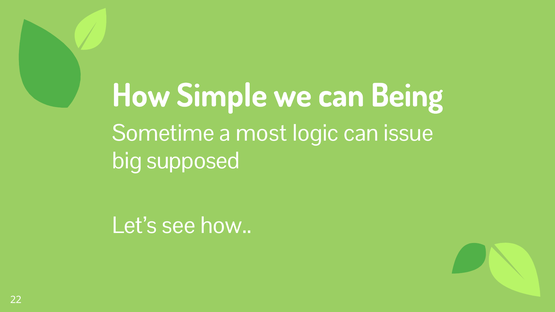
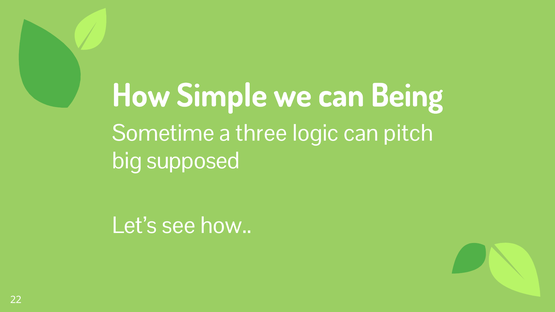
most: most -> three
issue: issue -> pitch
